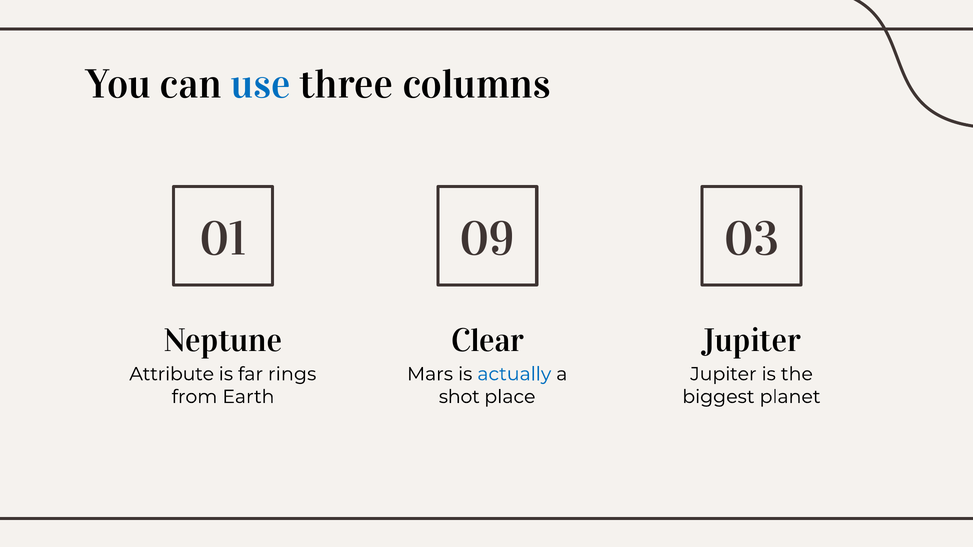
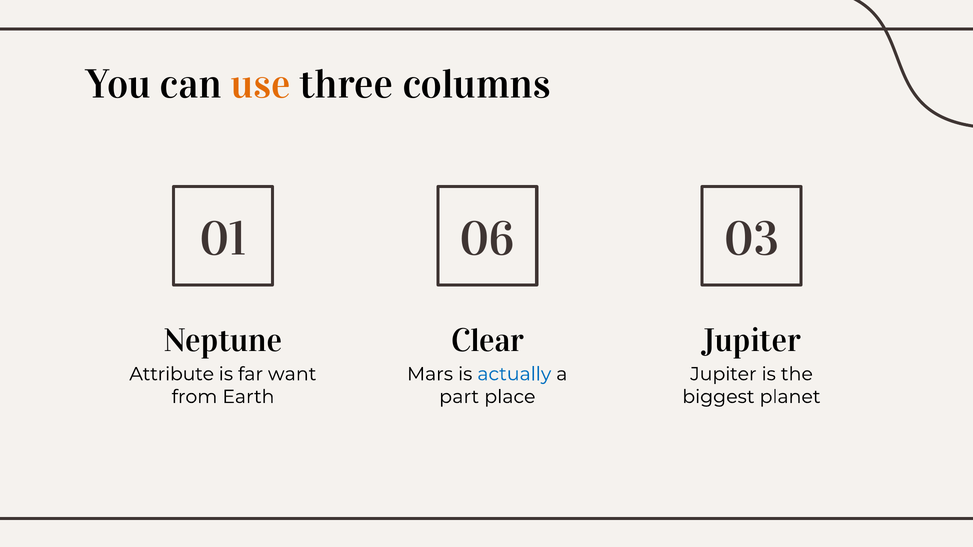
use colour: blue -> orange
09: 09 -> 06
rings: rings -> want
shot: shot -> part
